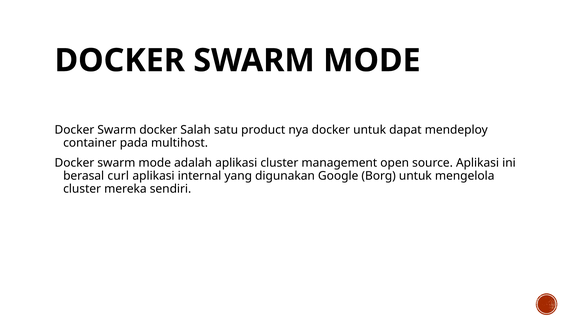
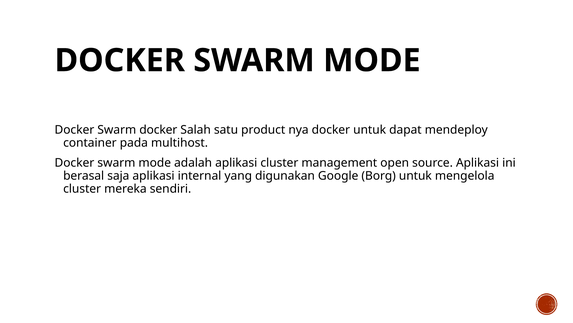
curl: curl -> saja
